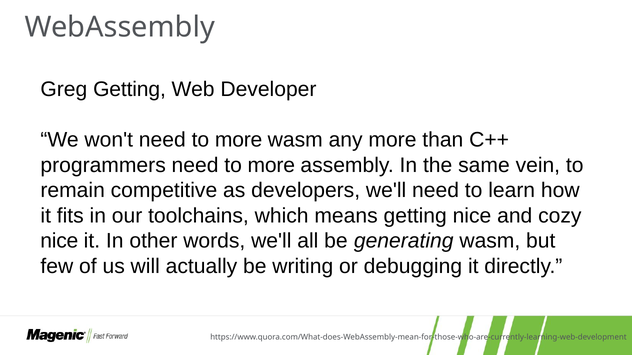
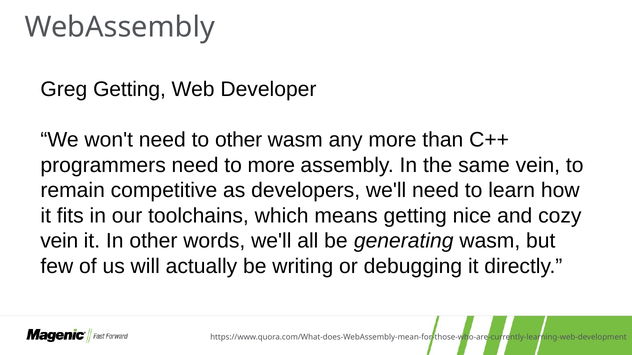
won't need to more: more -> other
nice at (59, 241): nice -> vein
